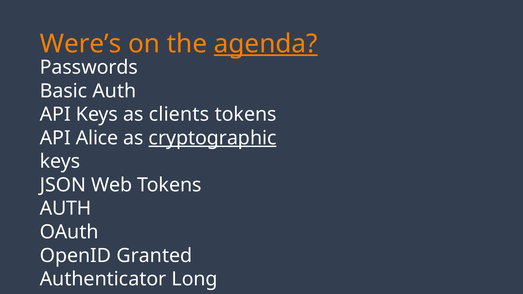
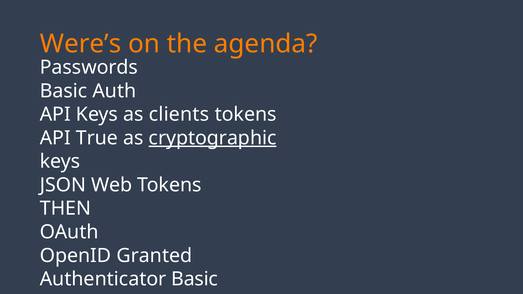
agenda underline: present -> none
Alice: Alice -> True
AUTH at (66, 209): AUTH -> THEN
Authenticator Long: Long -> Basic
